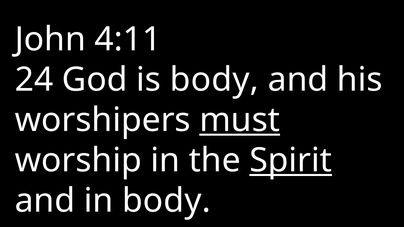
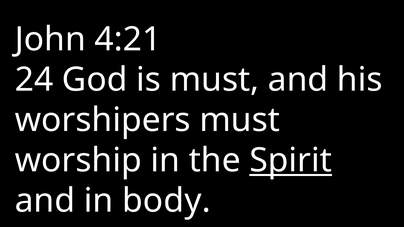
4:11: 4:11 -> 4:21
is body: body -> must
must at (240, 120) underline: present -> none
